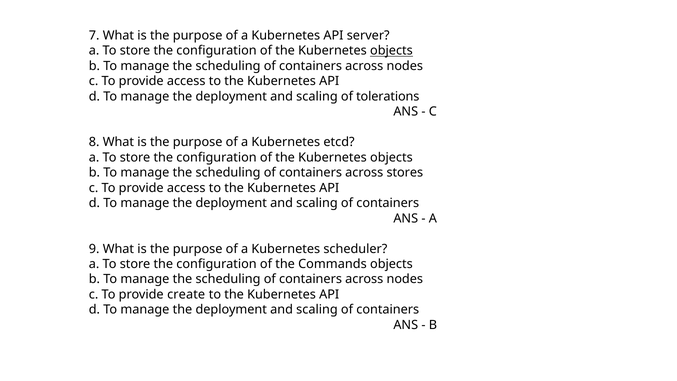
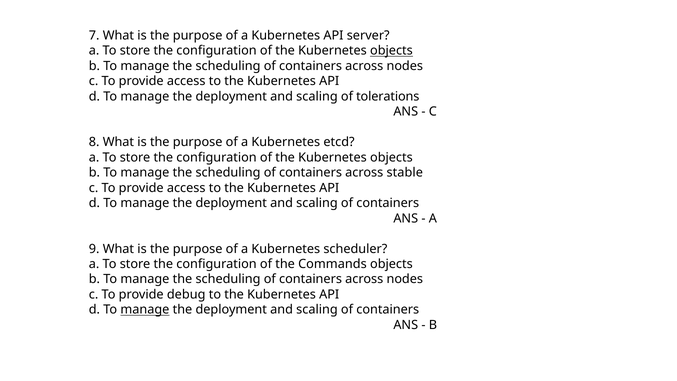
stores: stores -> stable
create: create -> debug
manage at (145, 310) underline: none -> present
